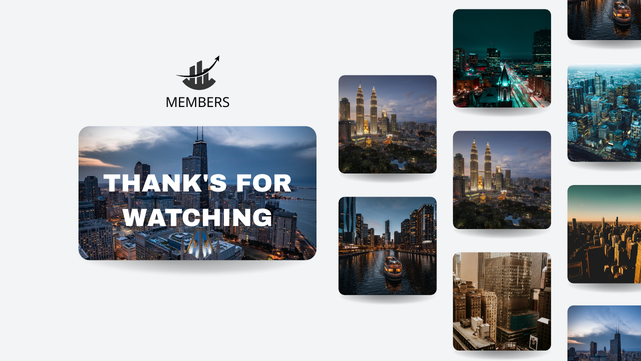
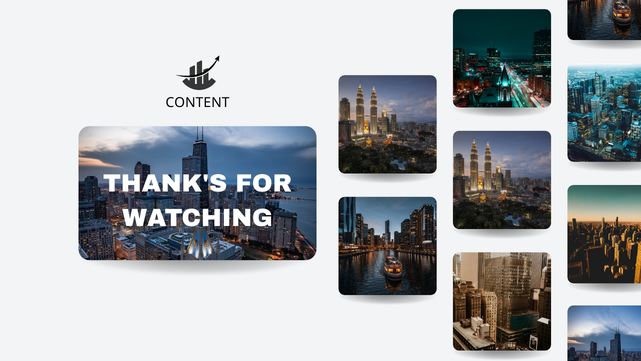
MEMBERS: MEMBERS -> CONTENT
